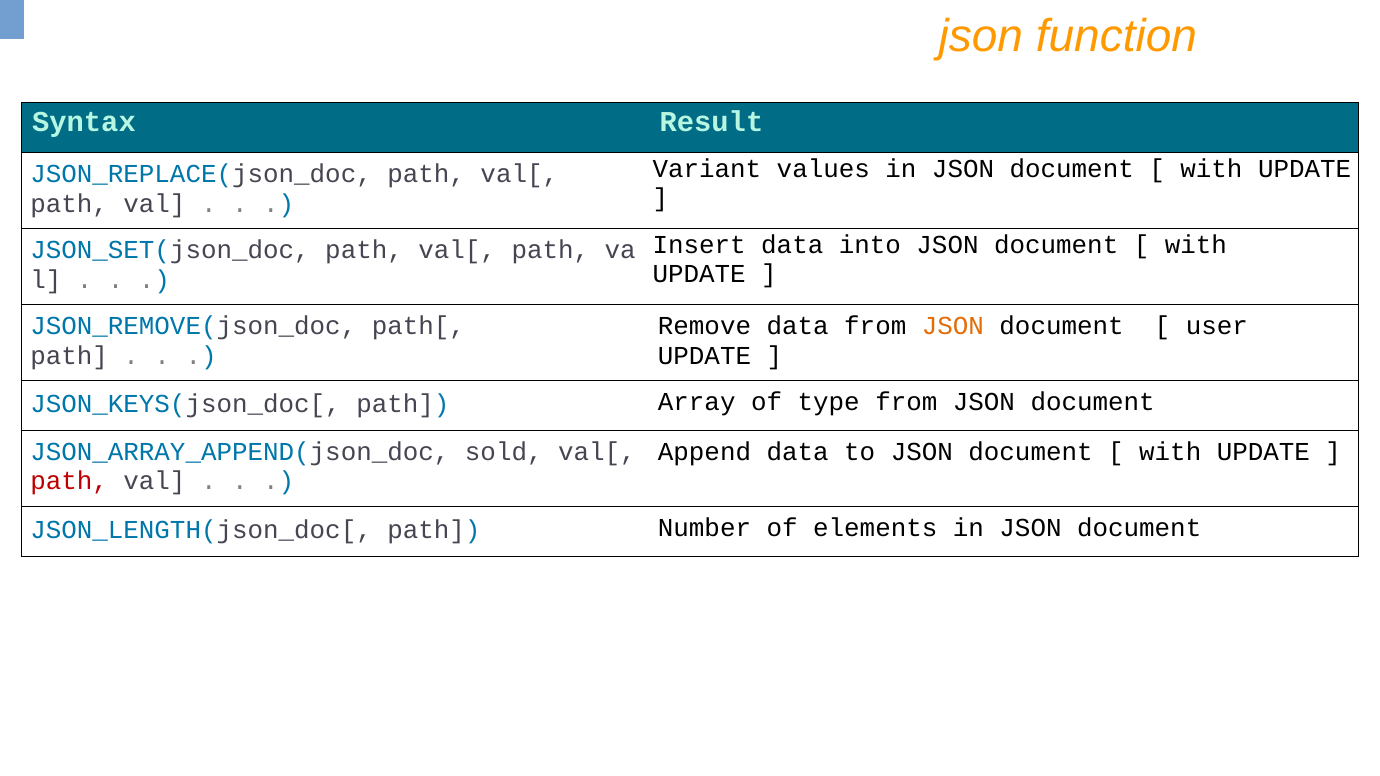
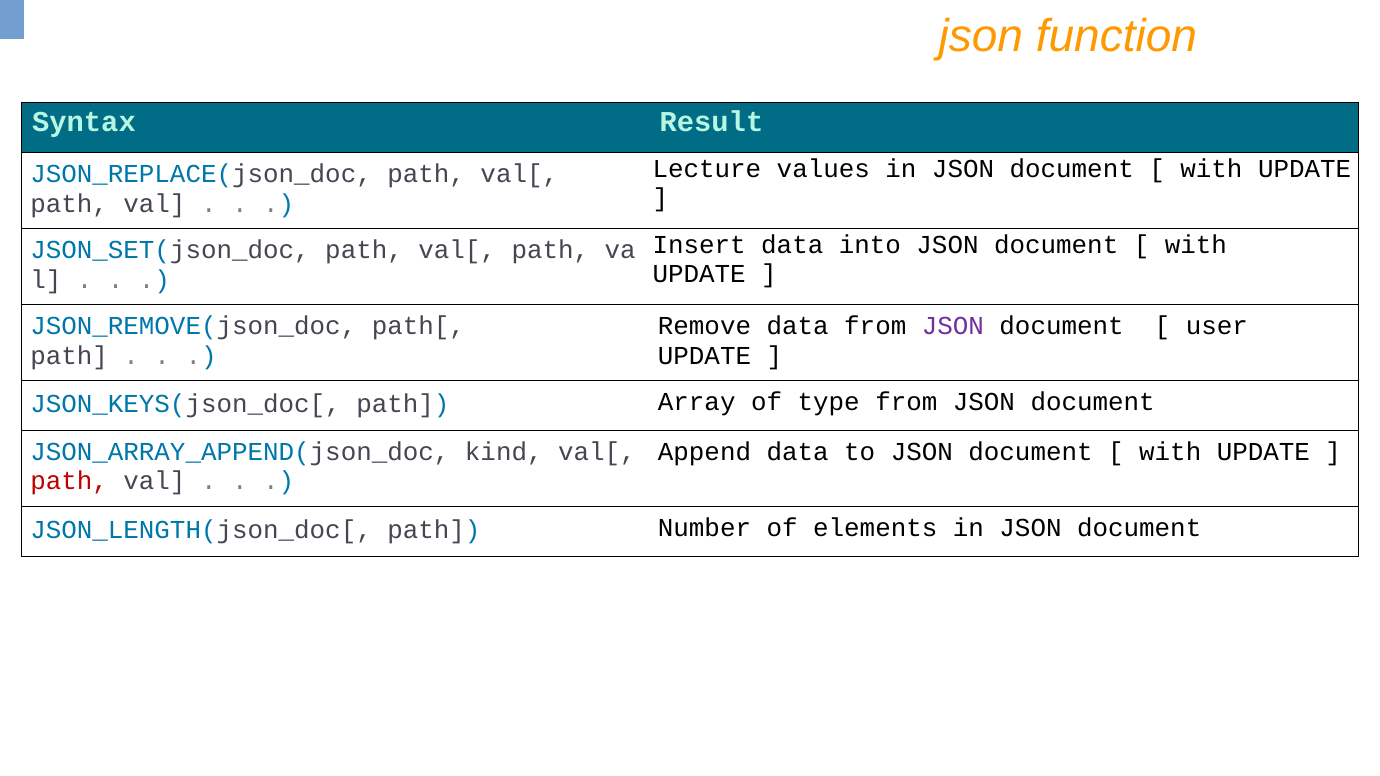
Variant: Variant -> Lecture
JSON at (953, 326) colour: orange -> purple
sold: sold -> kind
